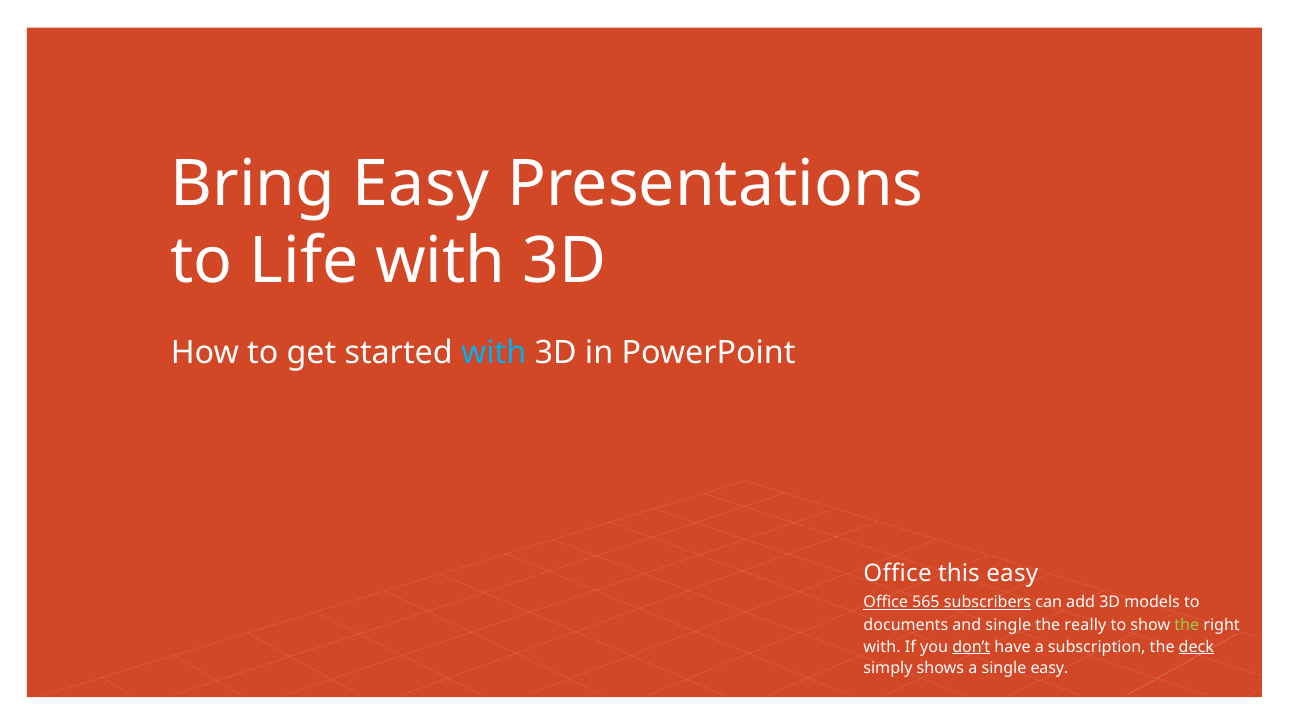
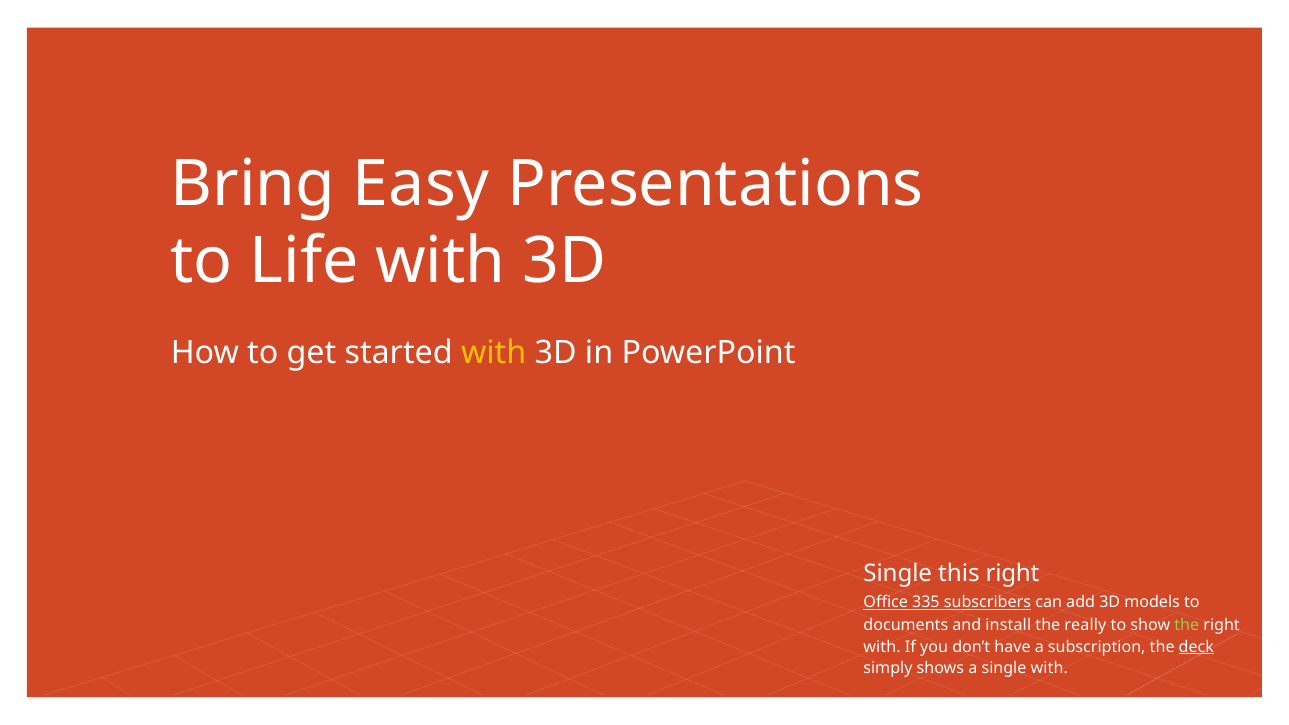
with at (494, 353) colour: light blue -> yellow
Office at (898, 573): Office -> Single
this easy: easy -> right
565: 565 -> 335
and single: single -> install
don’t underline: present -> none
single easy: easy -> with
